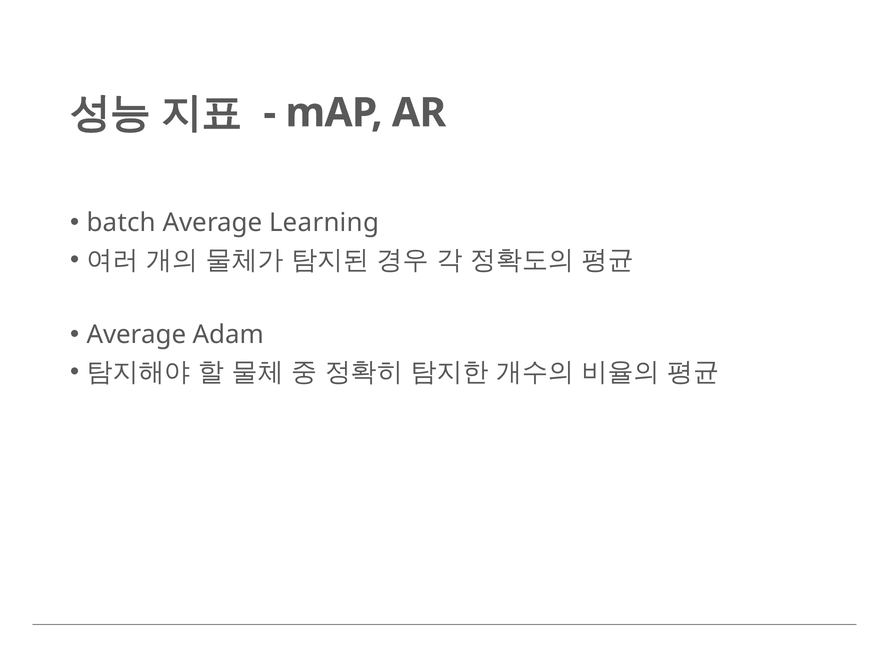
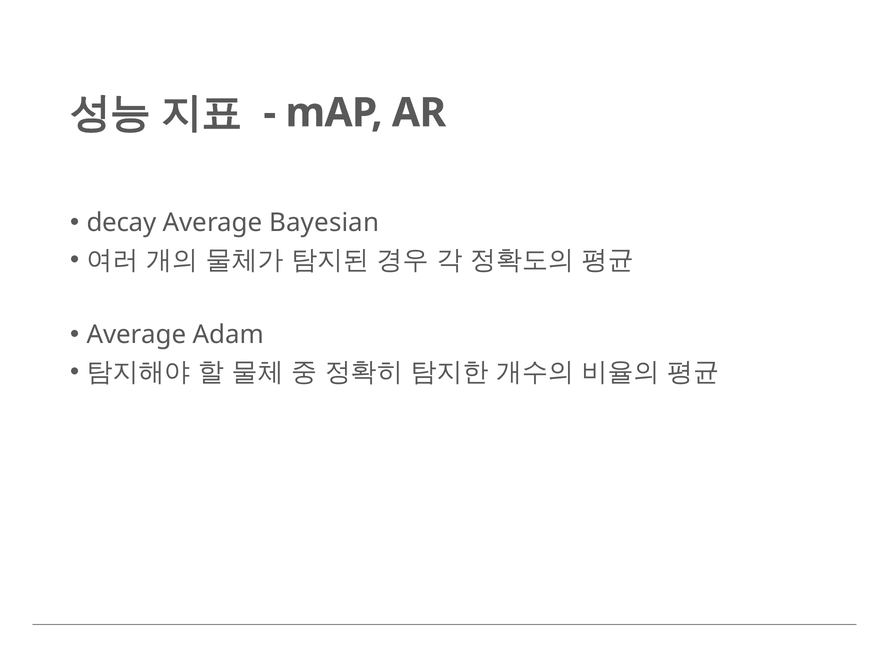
batch: batch -> decay
Learning: Learning -> Bayesian
